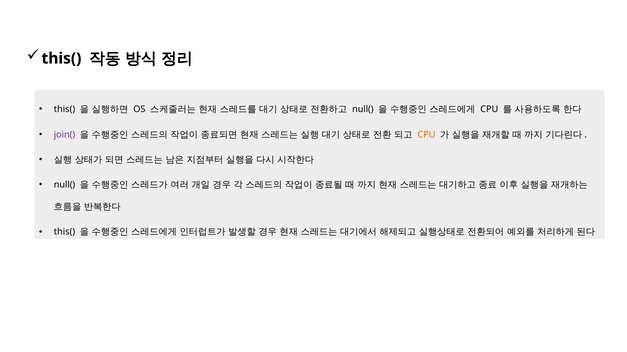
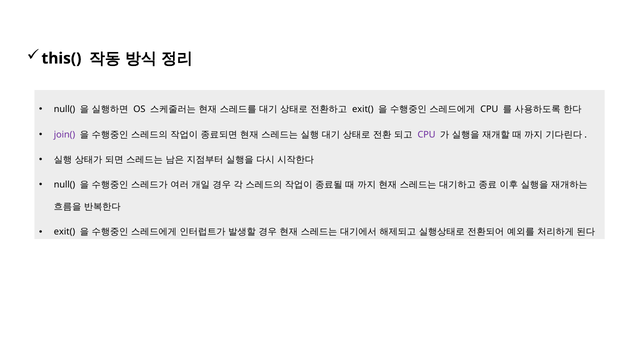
this( at (64, 110): this( -> null(
null( at (363, 110): null( -> exit(
CPU at (427, 135) colour: orange -> purple
this( at (64, 232): this( -> exit(
